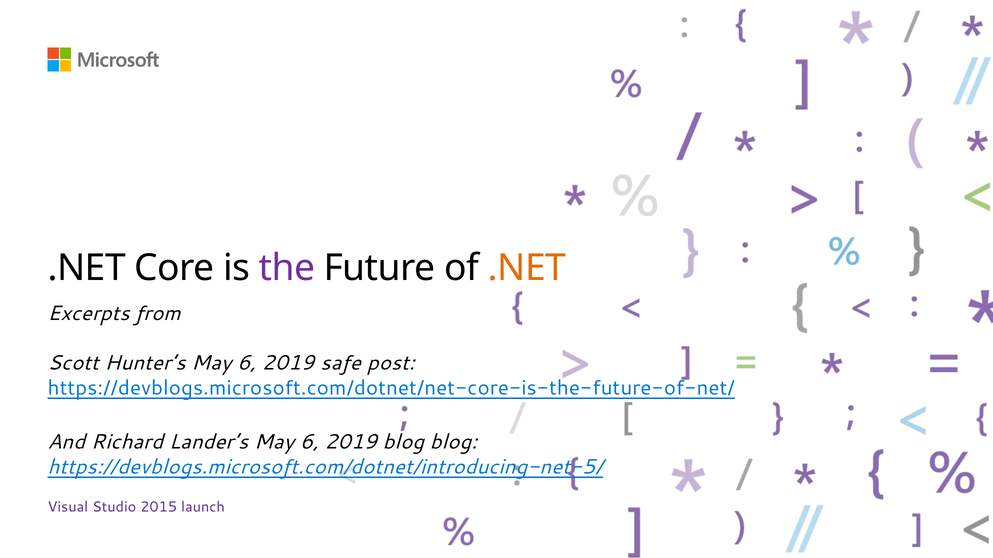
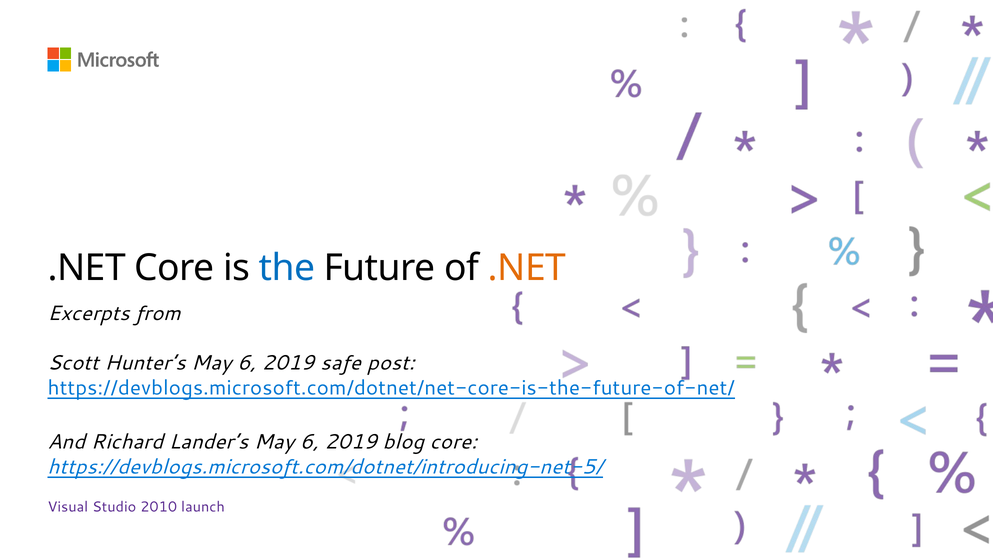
the colour: purple -> blue
blog blog: blog -> core
2015: 2015 -> 2010
